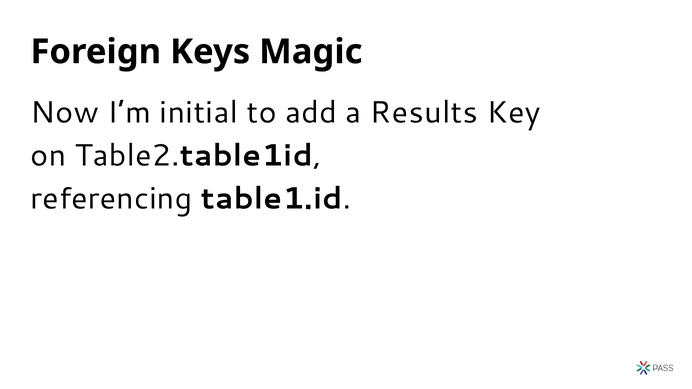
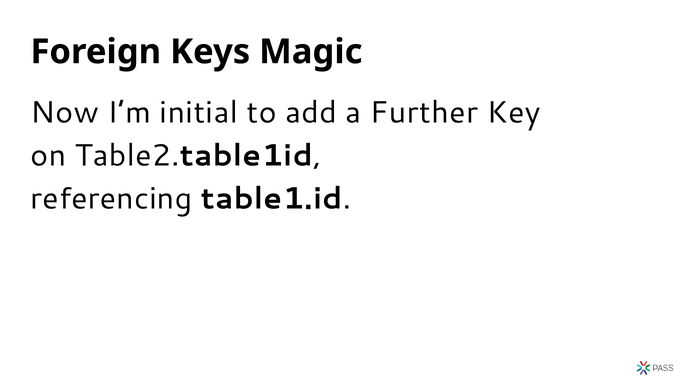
Results: Results -> Further
